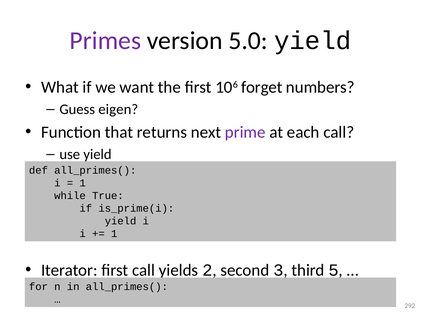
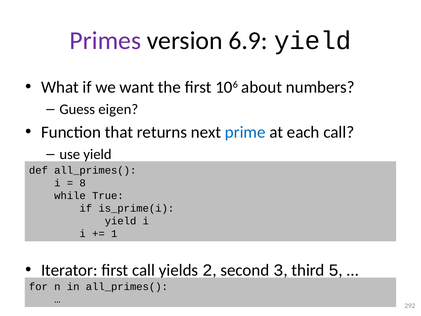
5.0: 5.0 -> 6.9
forget: forget -> about
prime colour: purple -> blue
1 at (83, 183): 1 -> 8
